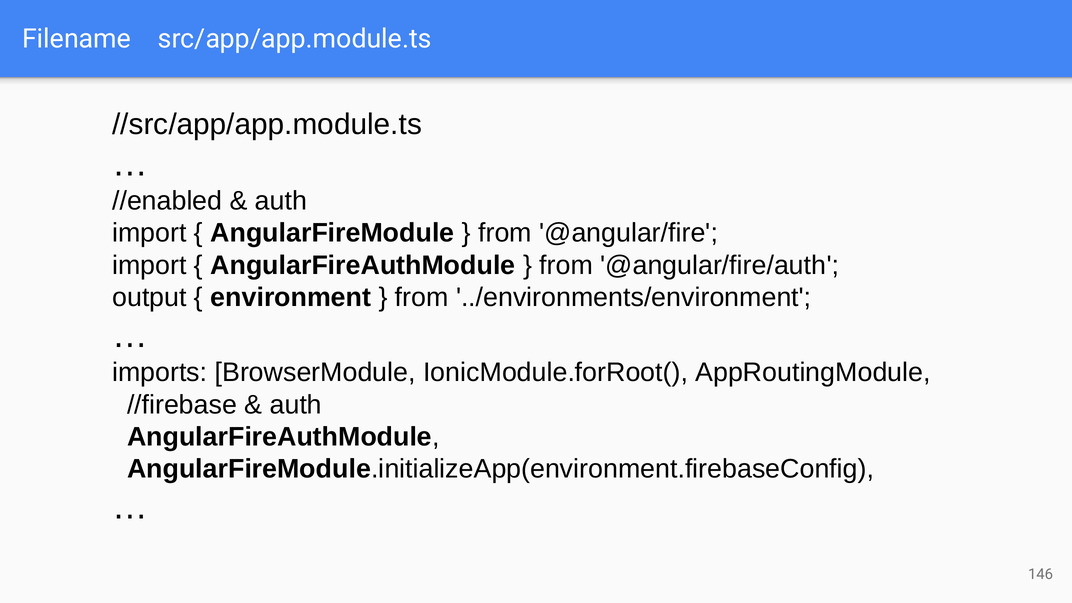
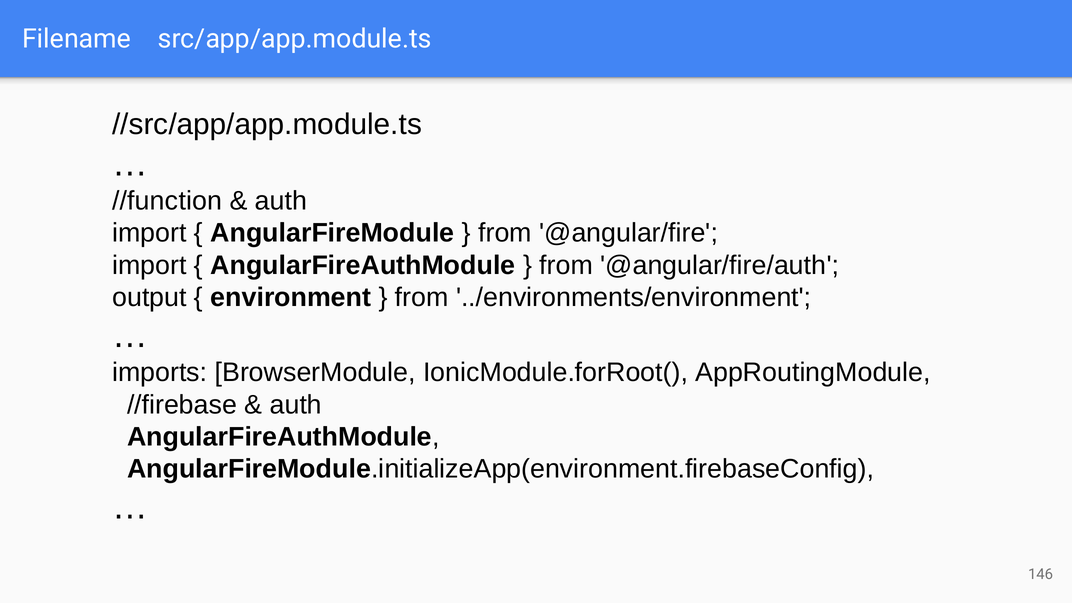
//enabled: //enabled -> //function
